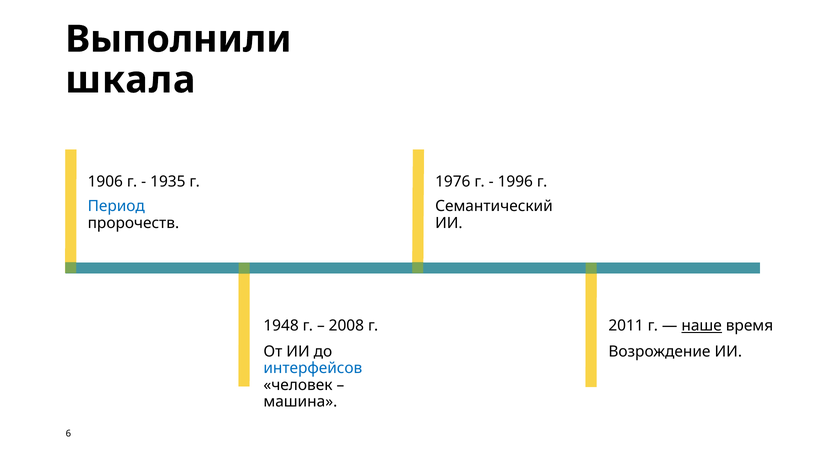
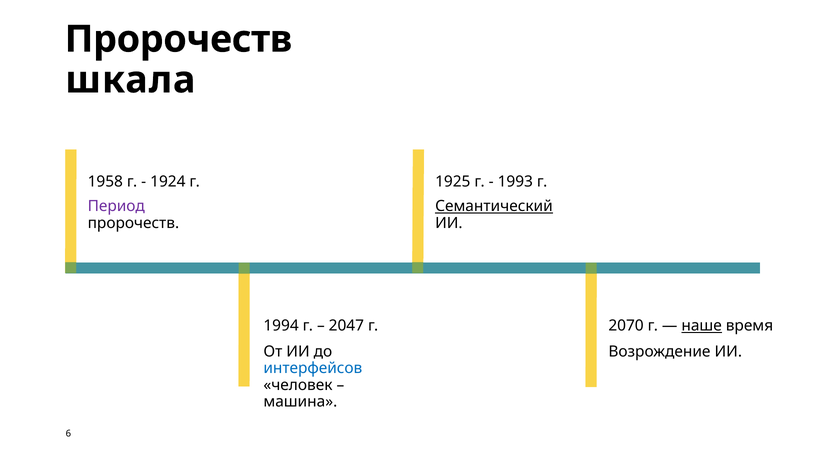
Выполнили at (178, 39): Выполнили -> Пророчеств
1906: 1906 -> 1958
1935: 1935 -> 1924
1976: 1976 -> 1925
1996: 1996 -> 1993
Период colour: blue -> purple
Семантический underline: none -> present
1948: 1948 -> 1994
2008: 2008 -> 2047
2011: 2011 -> 2070
